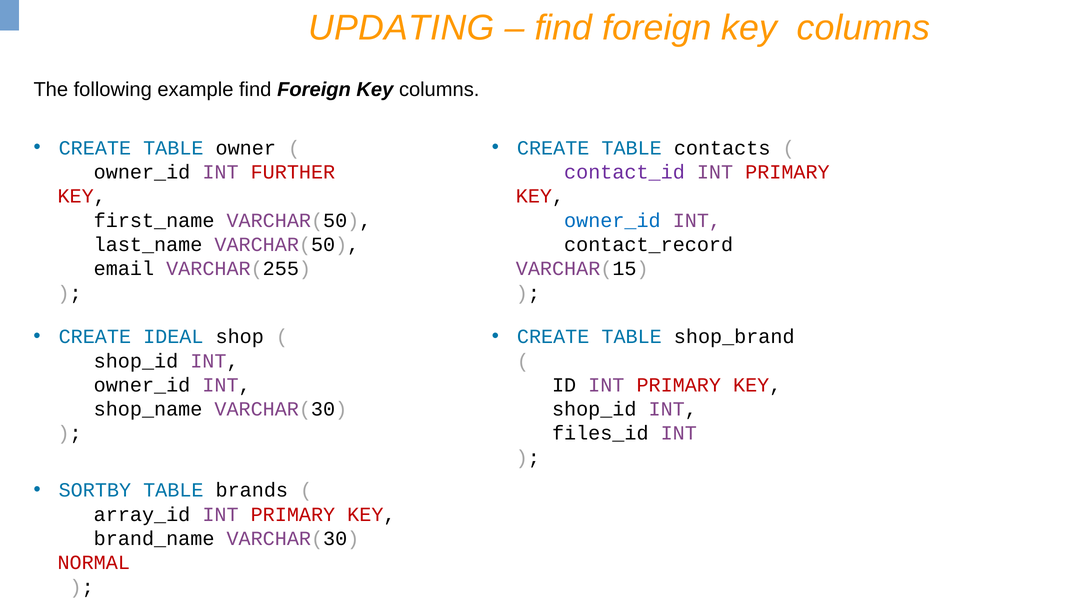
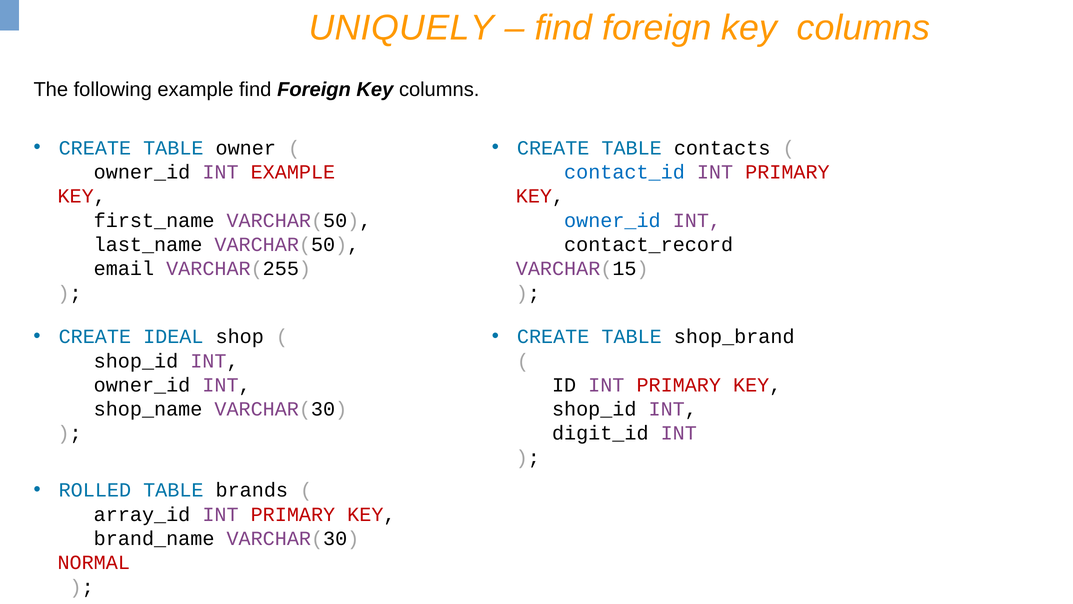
UPDATING: UPDATING -> UNIQUELY
INT FURTHER: FURTHER -> EXAMPLE
contact_id colour: purple -> blue
files_id: files_id -> digit_id
SORTBY: SORTBY -> ROLLED
